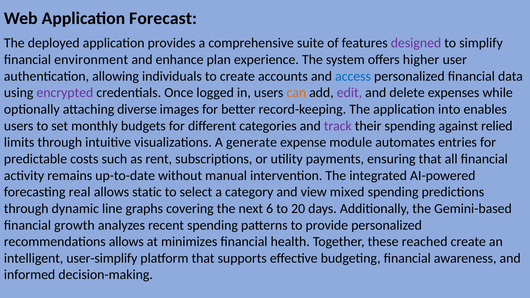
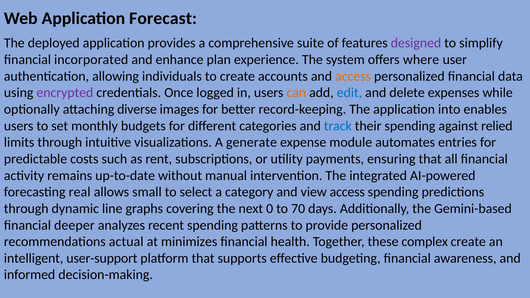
environment: environment -> incorporated
higher: higher -> where
access at (353, 76) colour: blue -> orange
edit colour: purple -> blue
track colour: purple -> blue
static: static -> small
view mixed: mixed -> access
6: 6 -> 0
20: 20 -> 70
growth: growth -> deeper
recommendations allows: allows -> actual
reached: reached -> complex
user-simplify: user-simplify -> user-support
